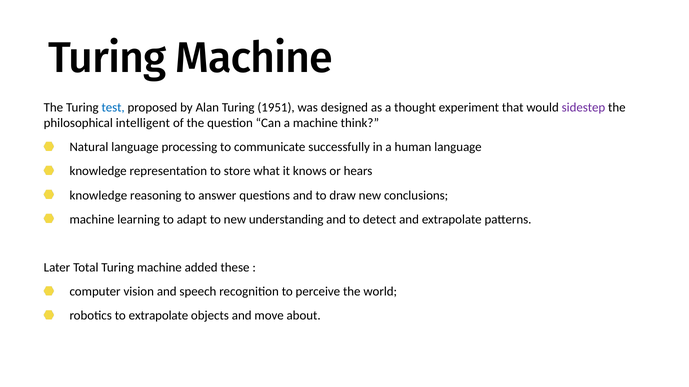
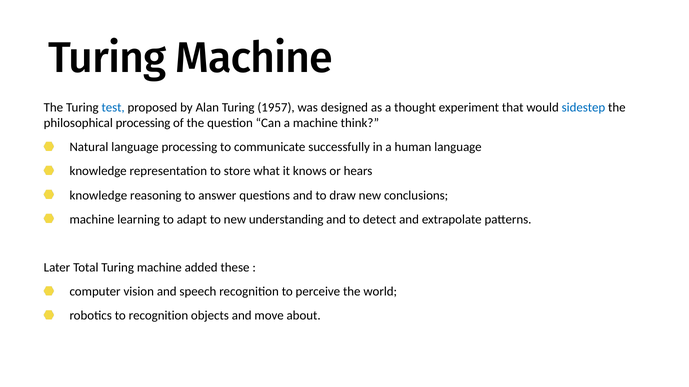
1951: 1951 -> 1957
sidestep colour: purple -> blue
philosophical intelligent: intelligent -> processing
to extrapolate: extrapolate -> recognition
